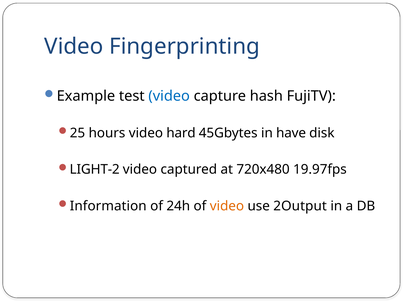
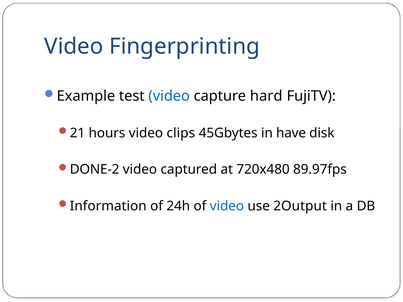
hash: hash -> hard
25: 25 -> 21
hard: hard -> clips
LIGHT-2: LIGHT-2 -> DONE-2
19.97fps: 19.97fps -> 89.97fps
video at (227, 206) colour: orange -> blue
